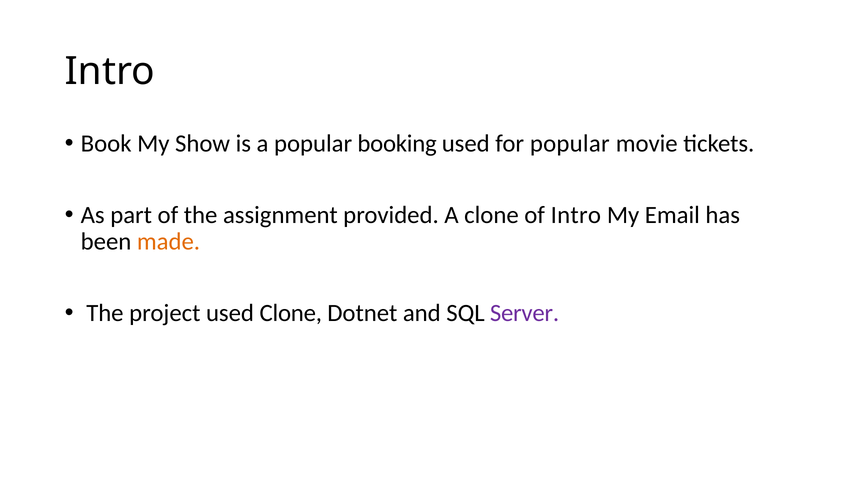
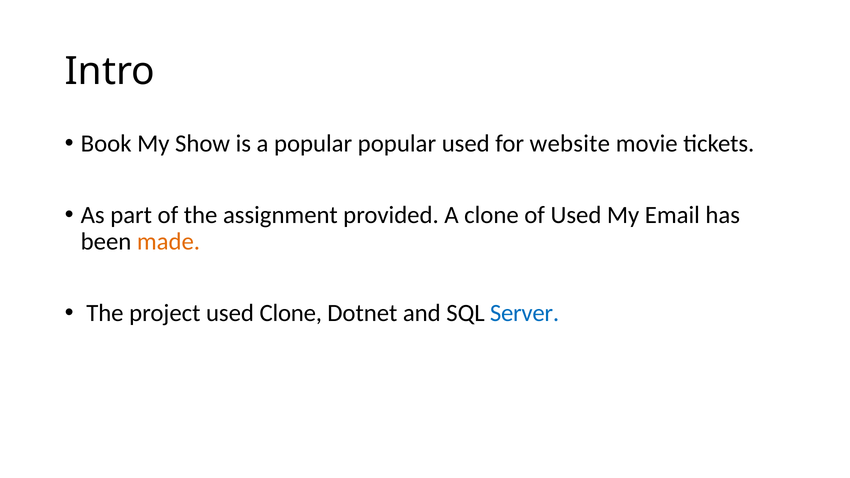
popular booking: booking -> popular
for popular: popular -> website
of Intro: Intro -> Used
Server colour: purple -> blue
